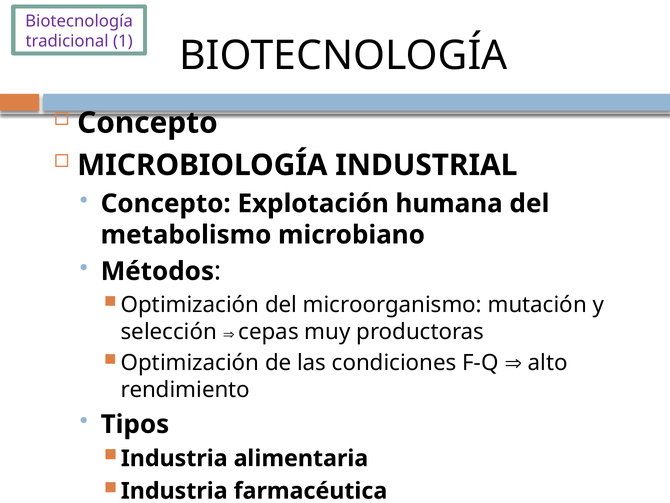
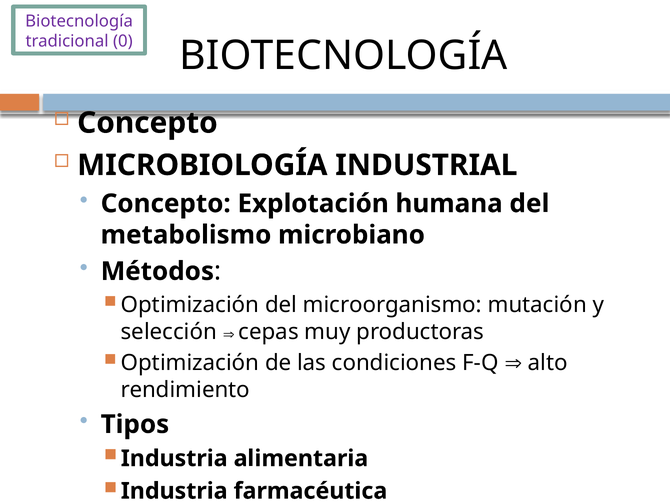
1: 1 -> 0
